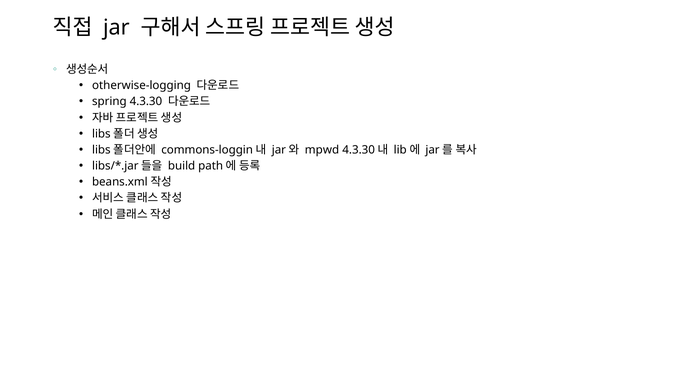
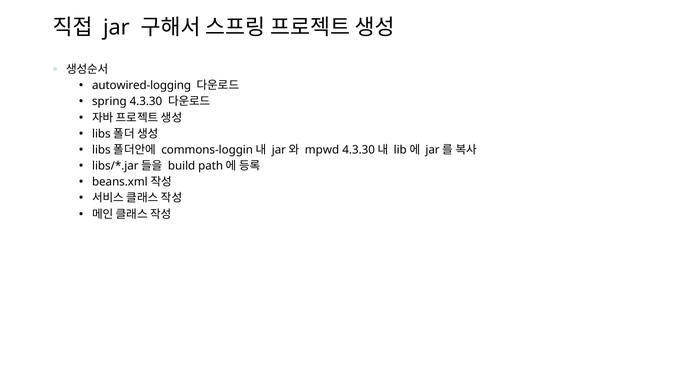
otherwise-logging: otherwise-logging -> autowired-logging
